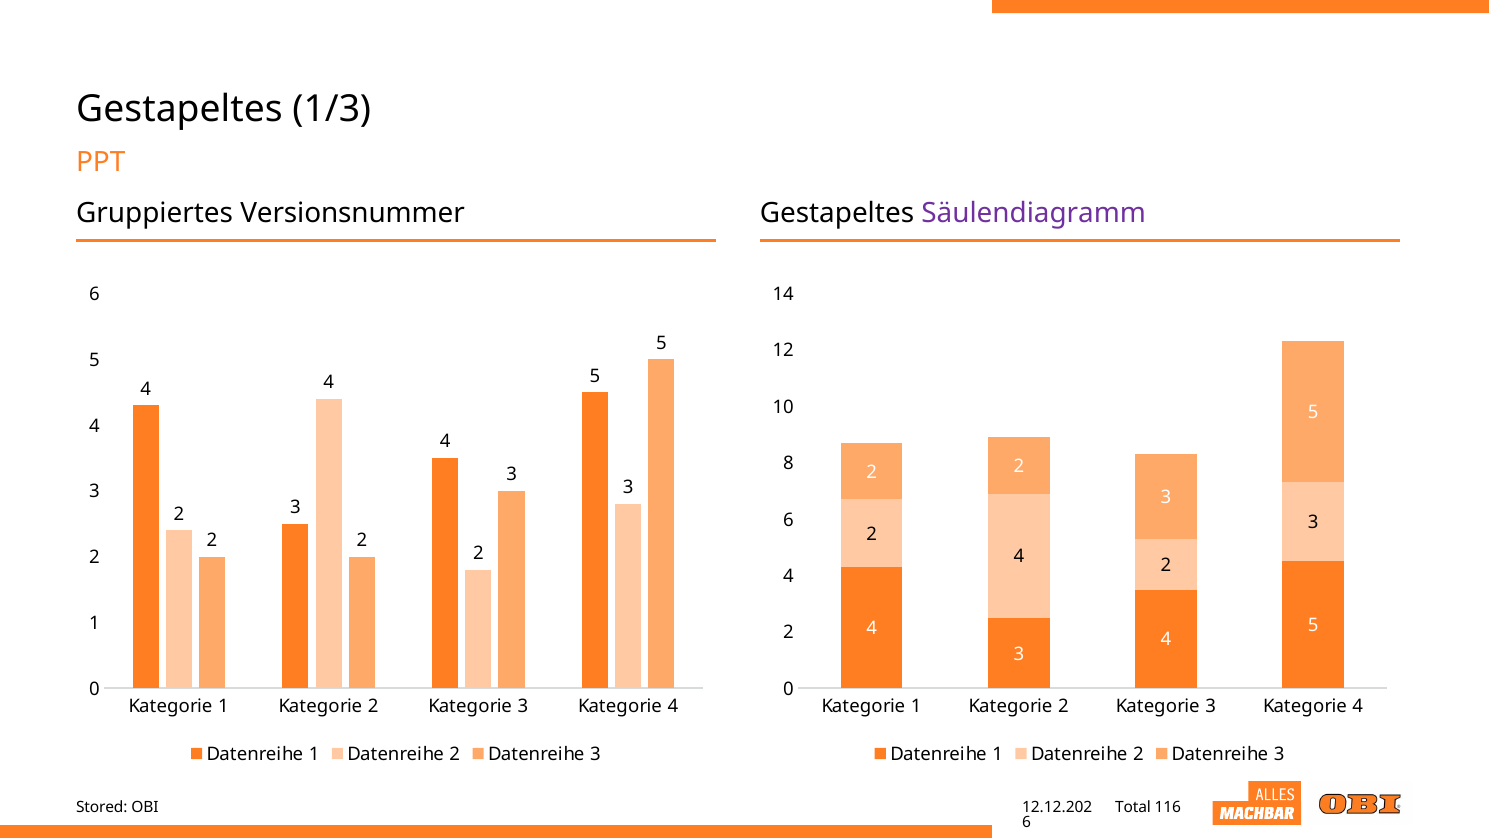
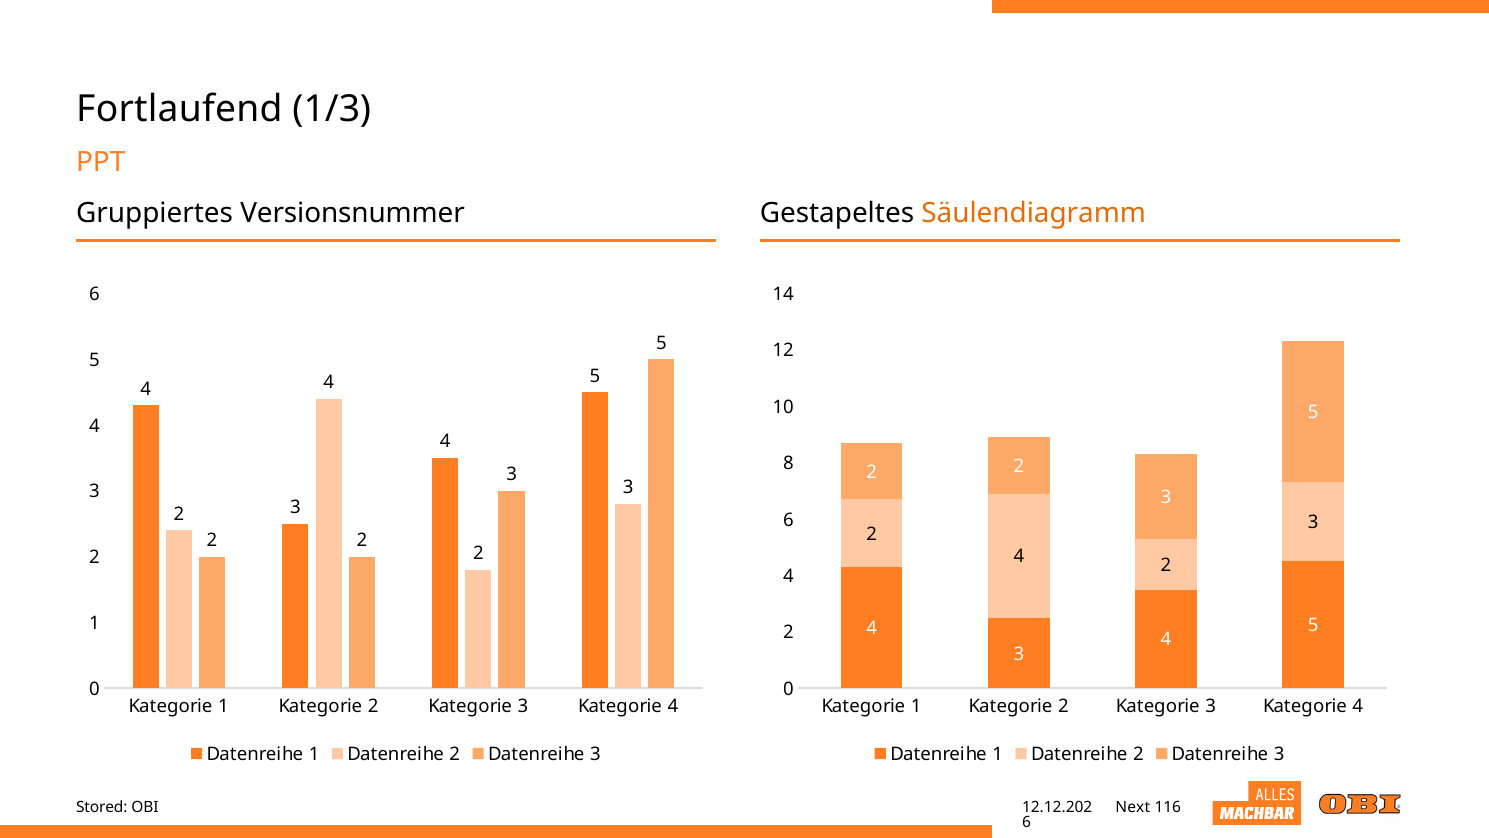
Gestapeltes at (179, 109): Gestapeltes -> Fortlaufend
Säulendiagramm colour: purple -> orange
Total: Total -> Next
